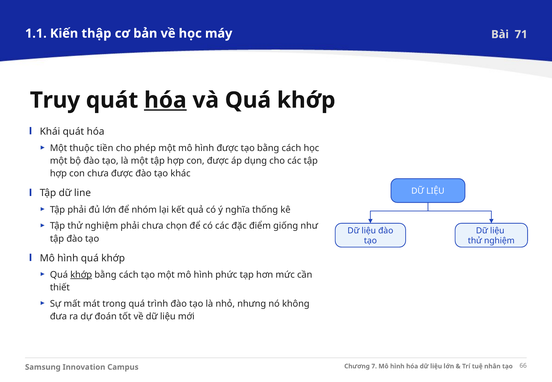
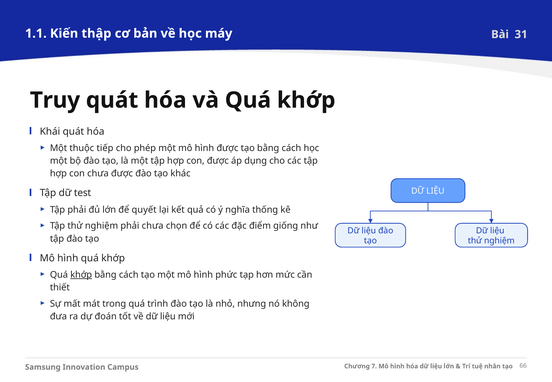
71: 71 -> 31
hóa at (165, 100) underline: present -> none
tiền: tiền -> tiếp
line: line -> test
nhóm: nhóm -> quyết
